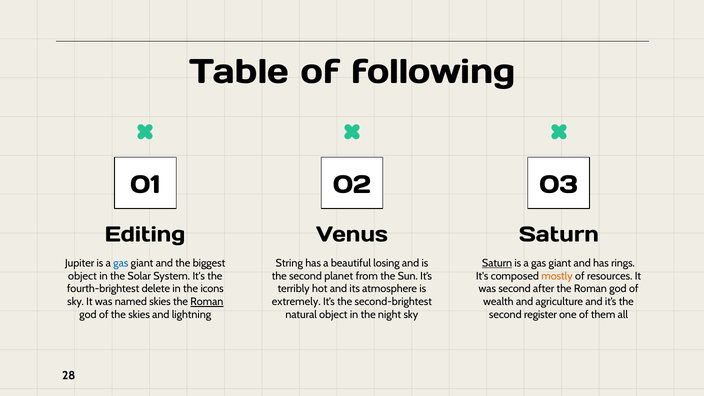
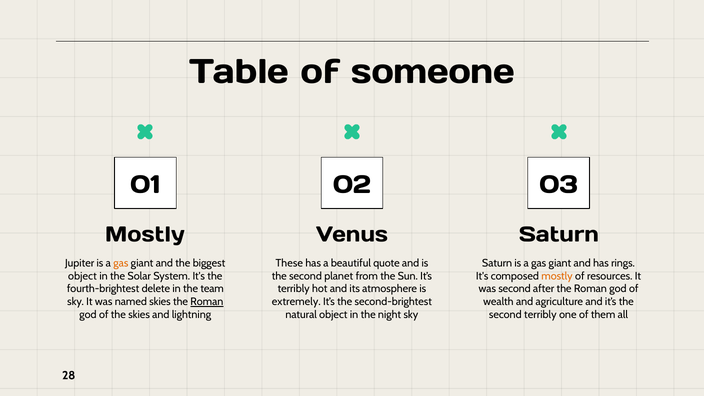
following: following -> someone
Editing at (145, 235): Editing -> Mostly
gas at (121, 263) colour: blue -> orange
String: String -> These
losing: losing -> quote
Saturn at (497, 263) underline: present -> none
icons: icons -> team
second register: register -> terribly
